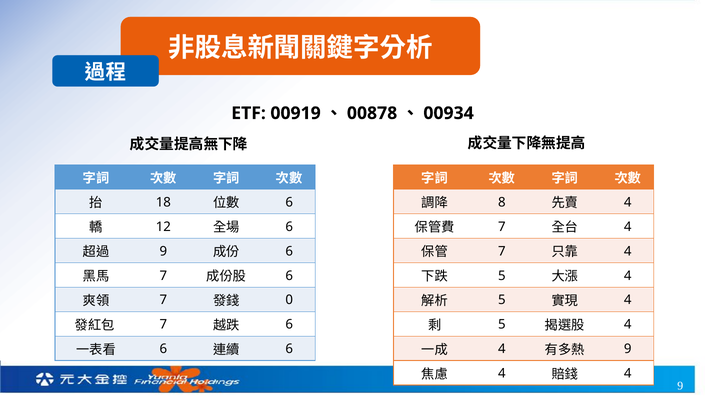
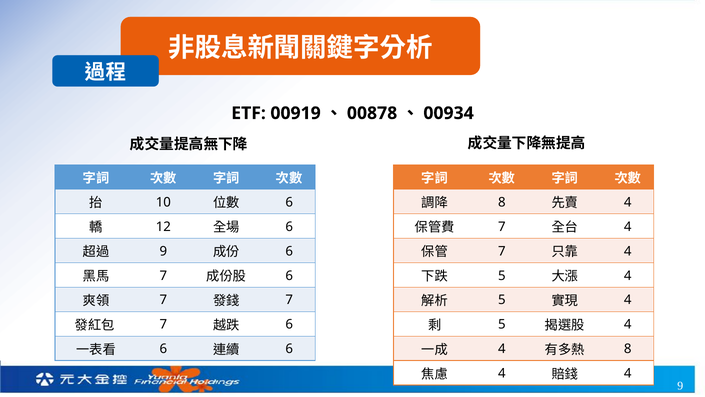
18: 18 -> 10
0 at (289, 300): 0 -> 7
9 at (628, 349): 9 -> 8
